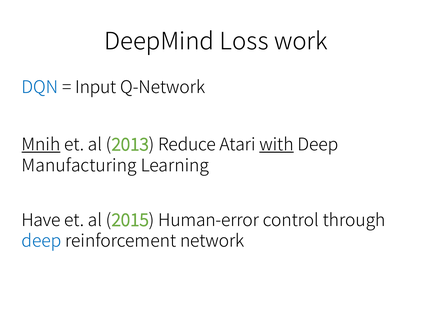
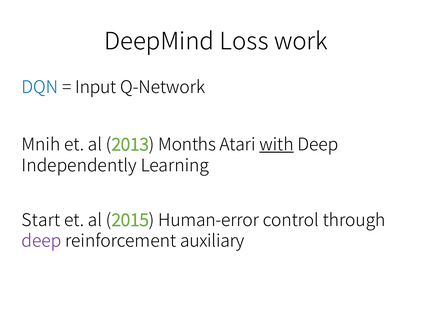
Mnih underline: present -> none
Reduce: Reduce -> Months
Manufacturing: Manufacturing -> Independently
Have: Have -> Start
deep at (41, 241) colour: blue -> purple
network: network -> auxiliary
